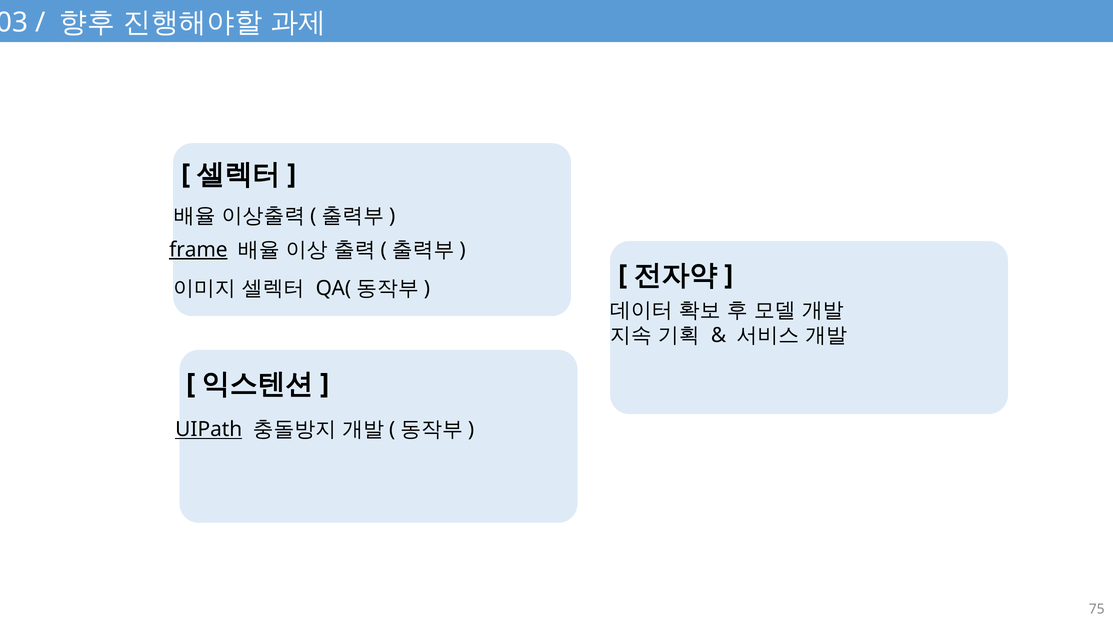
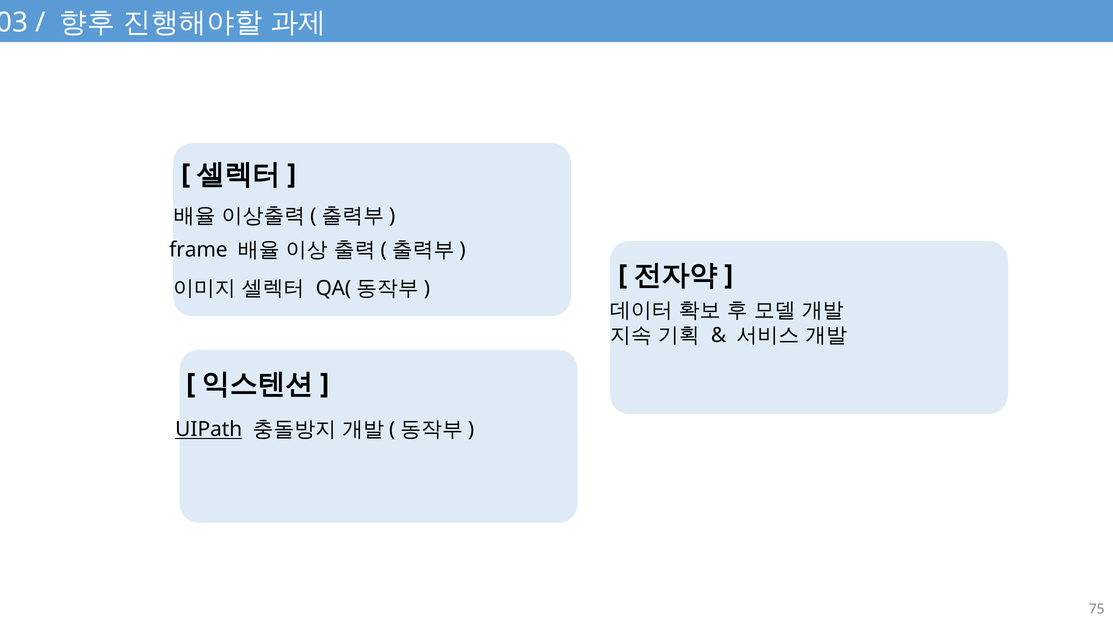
frame underline: present -> none
